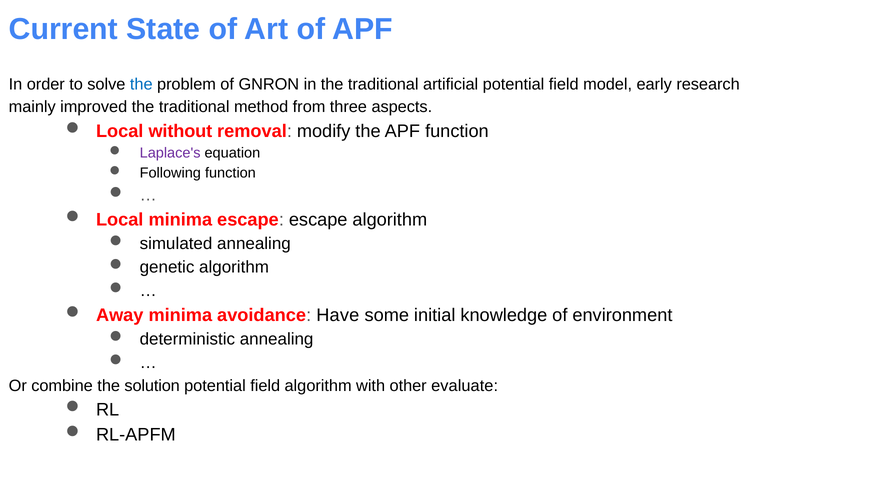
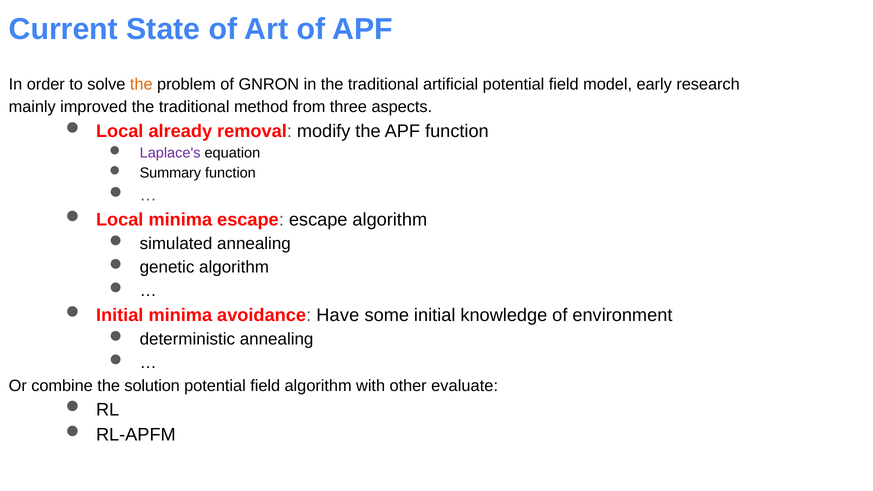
the at (141, 85) colour: blue -> orange
without: without -> already
Following: Following -> Summary
Away at (120, 315): Away -> Initial
